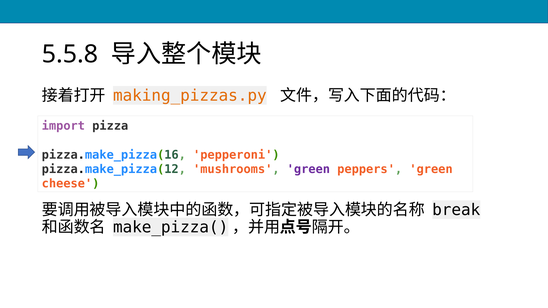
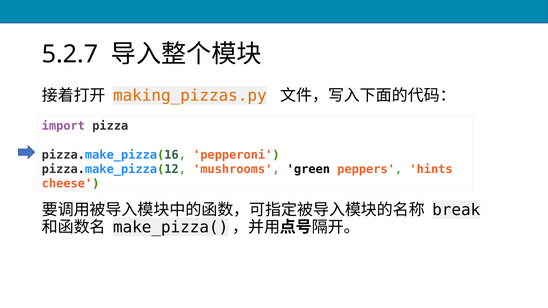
5.5.8: 5.5.8 -> 5.2.7
green at (308, 169) colour: purple -> black
peppers green: green -> hints
